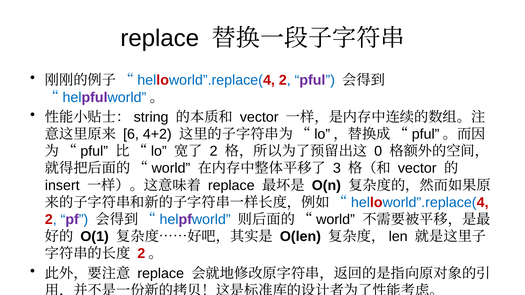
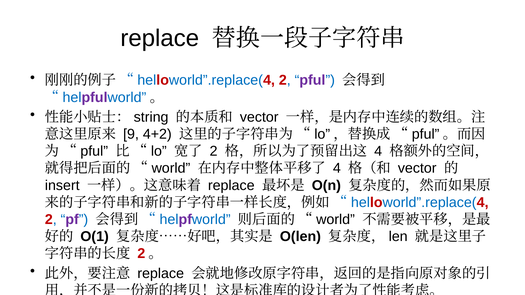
6: 6 -> 9
0 at (378, 151): 0 -> 4
3 at (337, 168): 3 -> 4
